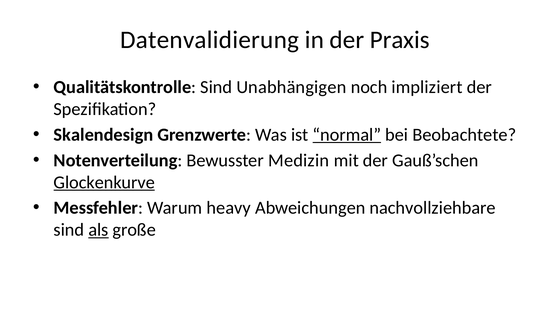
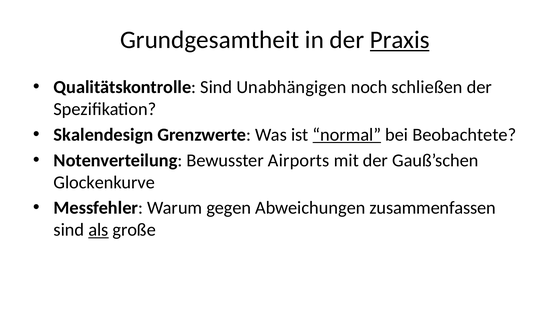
Datenvalidierung: Datenvalidierung -> Grundgesamtheit
Praxis underline: none -> present
impliziert: impliziert -> schließen
Medizin: Medizin -> Airports
Glockenkurve underline: present -> none
heavy: heavy -> gegen
nachvollziehbare: nachvollziehbare -> zusammenfassen
